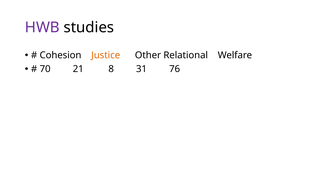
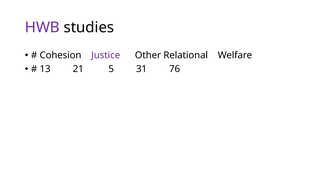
Justice colour: orange -> purple
70: 70 -> 13
8: 8 -> 5
